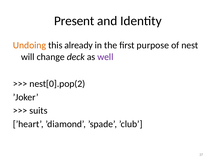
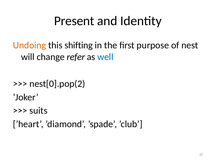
already: already -> shifting
deck: deck -> refer
well colour: purple -> blue
